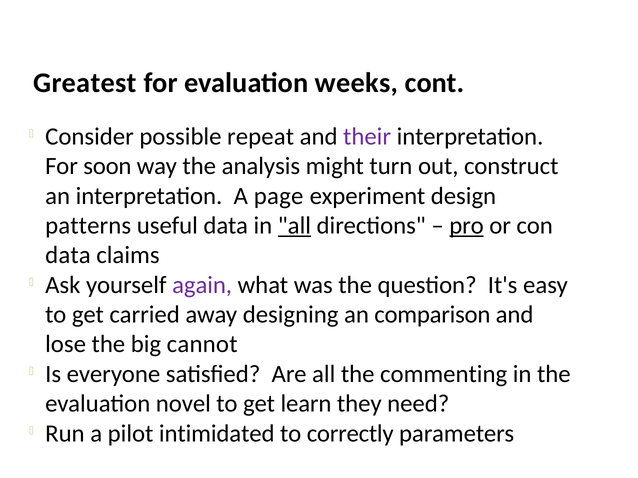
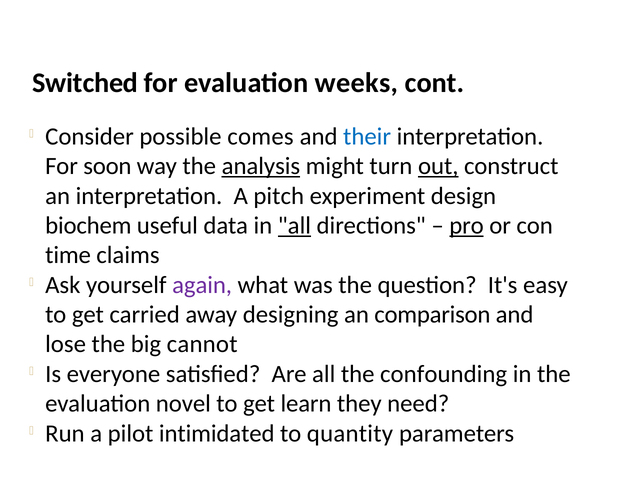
Greatest: Greatest -> Switched
repeat: repeat -> comes
their colour: purple -> blue
analysis underline: none -> present
out underline: none -> present
page: page -> pitch
patterns: patterns -> biochem
data at (68, 256): data -> time
commenting: commenting -> confounding
correctly: correctly -> quantity
